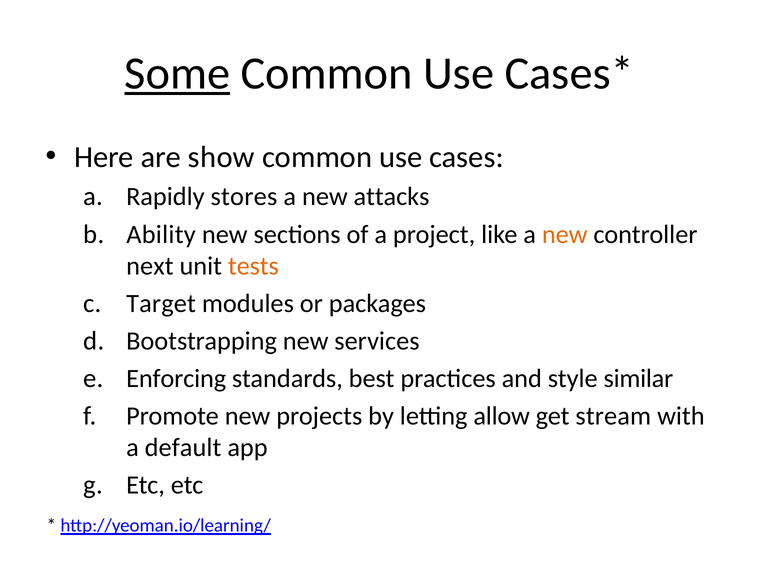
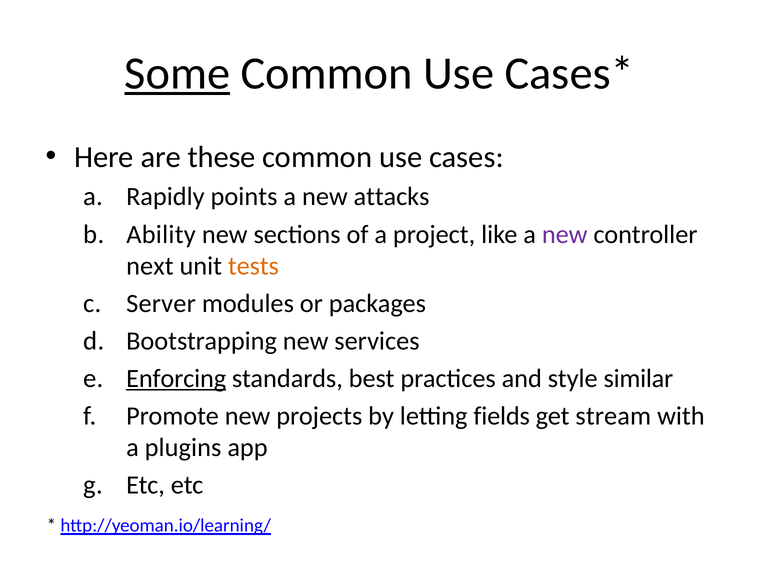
show: show -> these
stores: stores -> points
new at (565, 234) colour: orange -> purple
Target: Target -> Server
Enforcing underline: none -> present
allow: allow -> fields
default: default -> plugins
